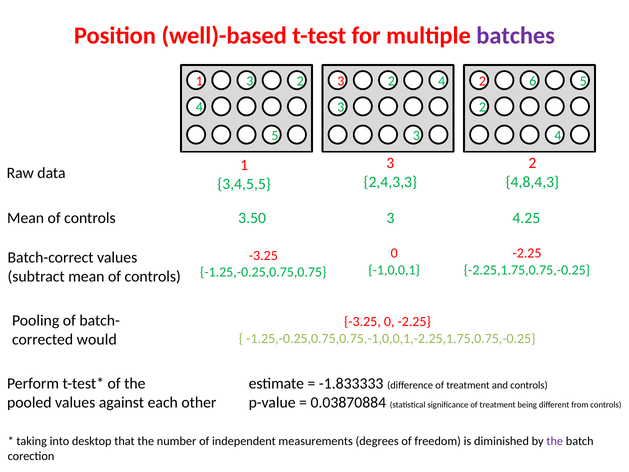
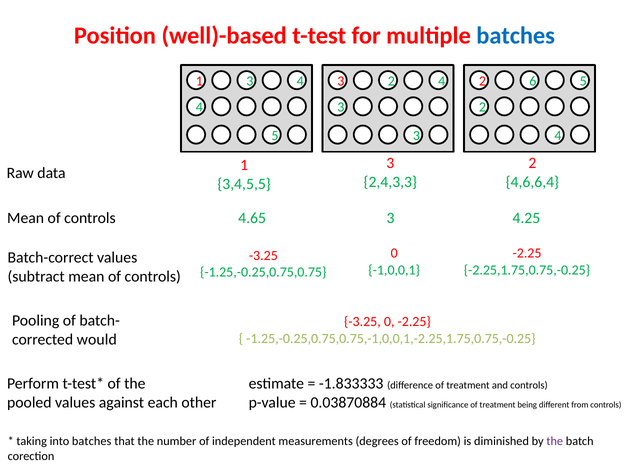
batches at (516, 36) colour: purple -> blue
1 3 2: 2 -> 4
4,8,4,3: 4,8,4,3 -> 4,6,6,4
3.50: 3.50 -> 4.65
into desktop: desktop -> batches
